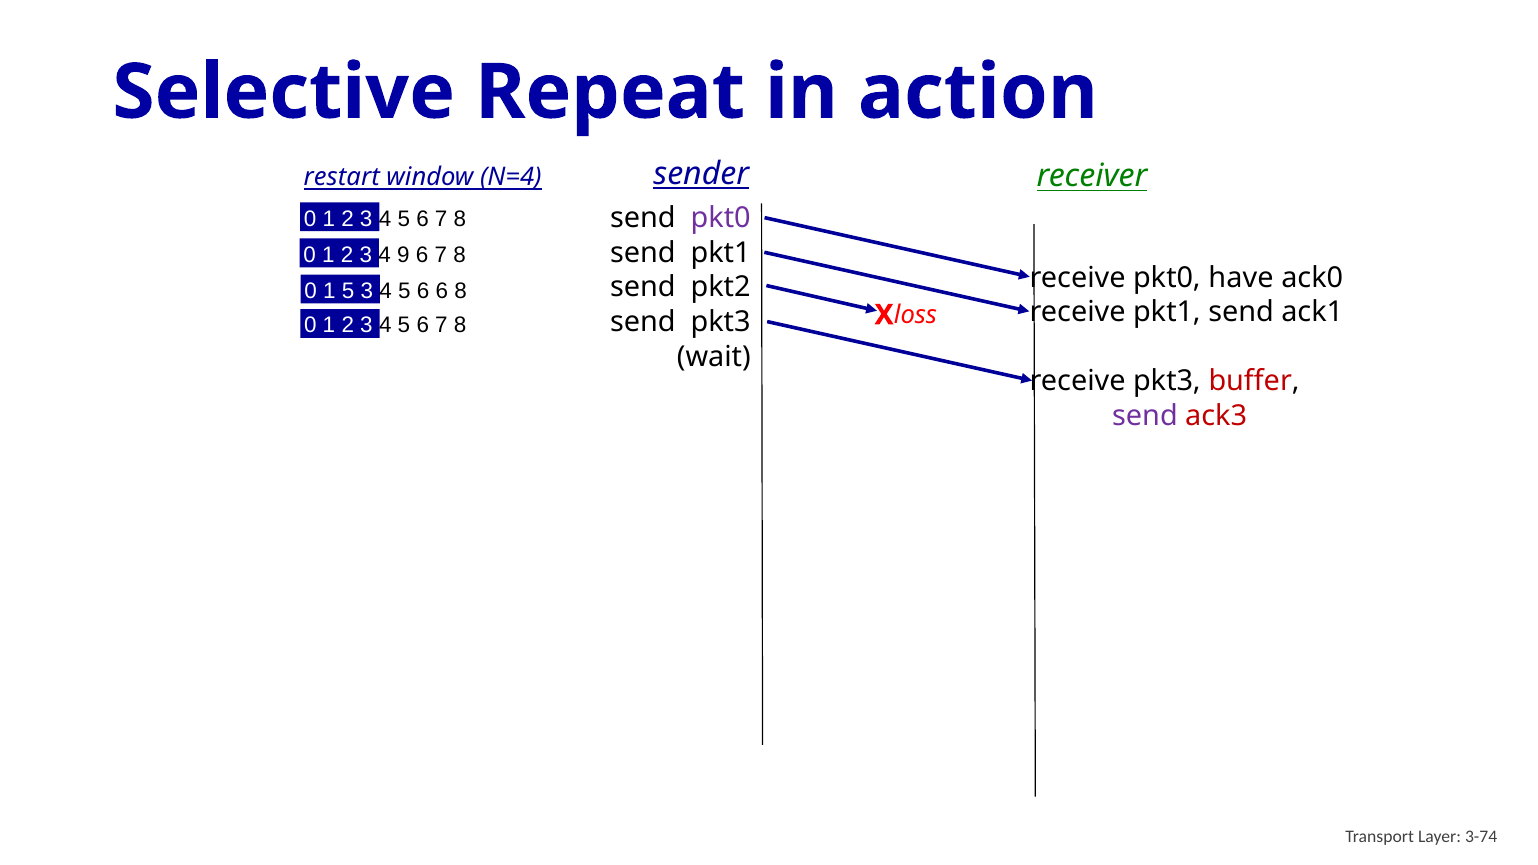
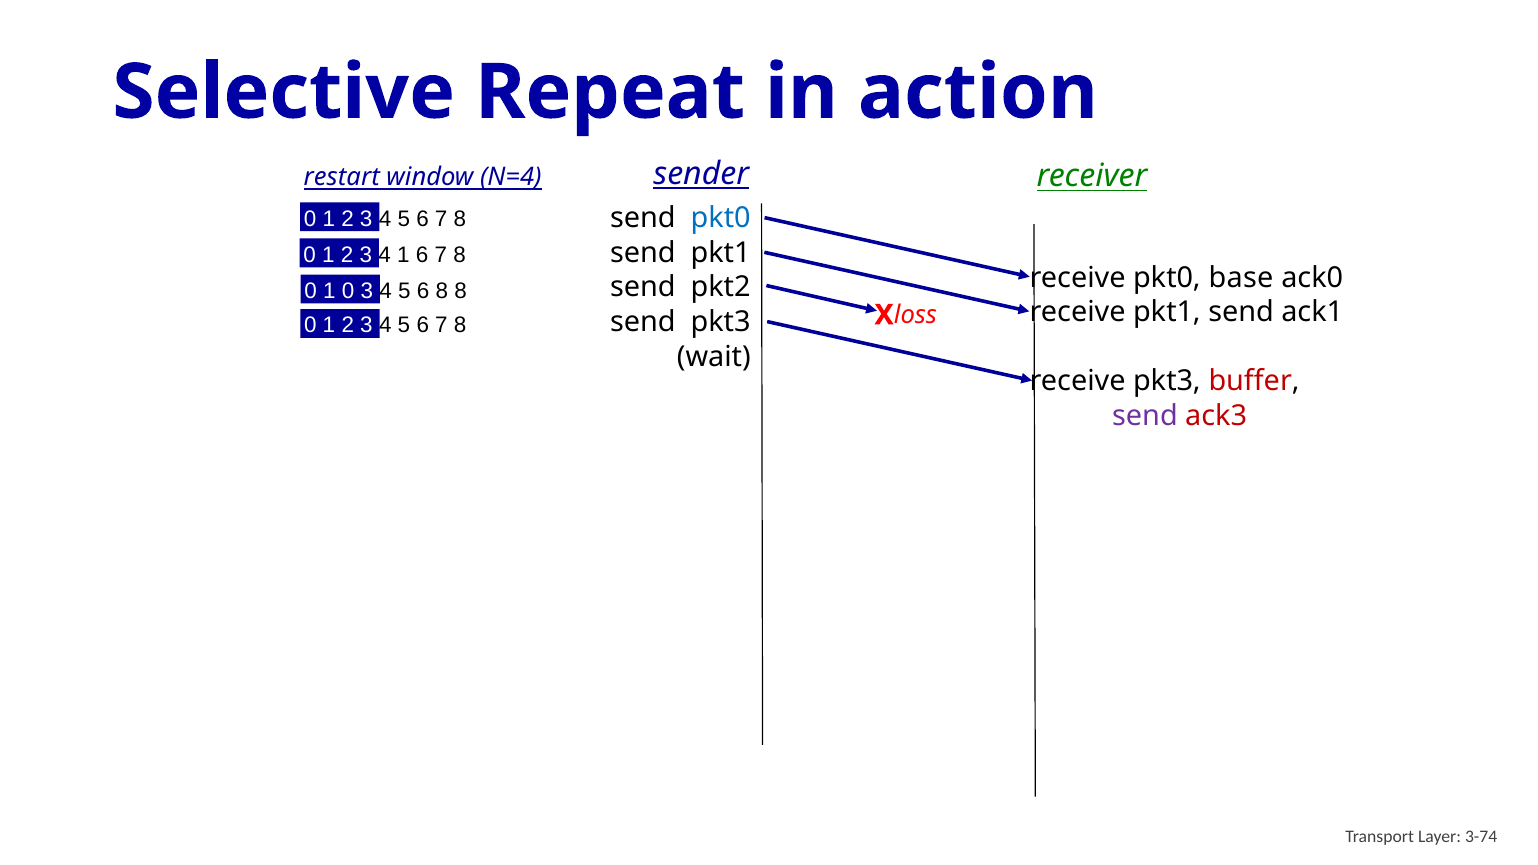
pkt0 at (721, 218) colour: purple -> blue
4 9: 9 -> 1
have: have -> base
1 5: 5 -> 0
6 6: 6 -> 8
